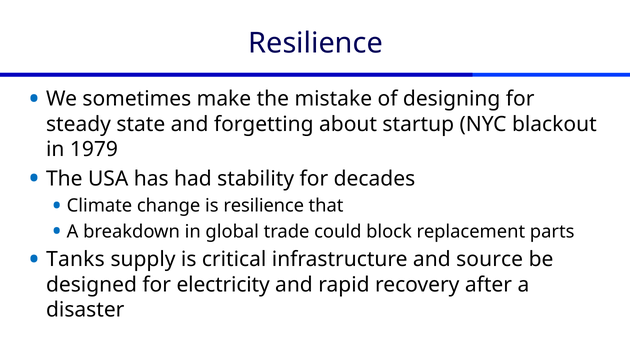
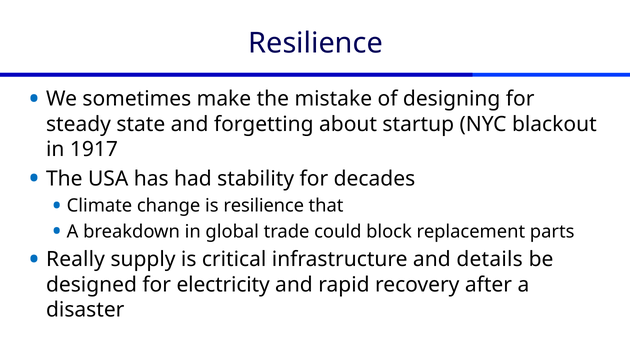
1979: 1979 -> 1917
Tanks: Tanks -> Really
source: source -> details
